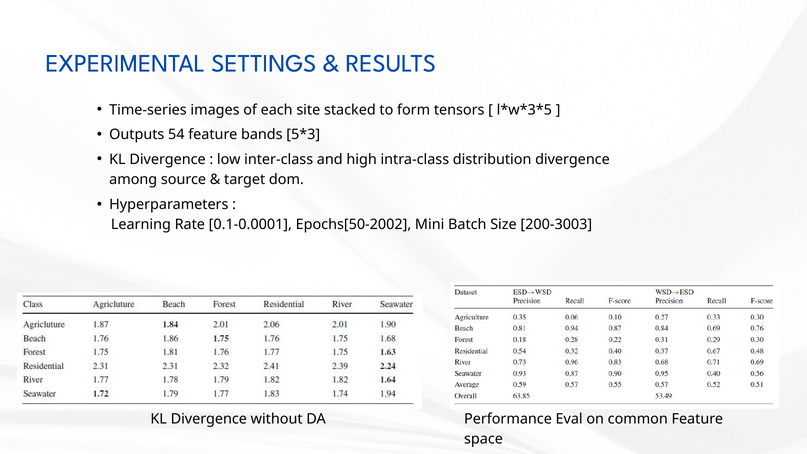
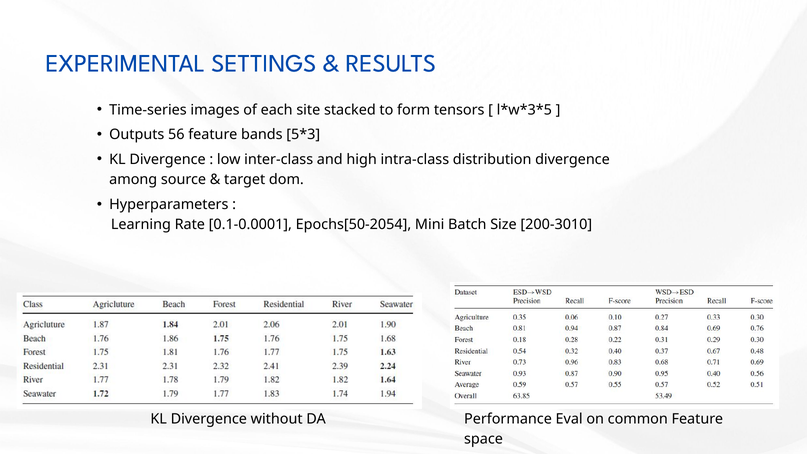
54: 54 -> 56
Epochs[50-2002: Epochs[50-2002 -> Epochs[50-2054
200-3003: 200-3003 -> 200-3010
